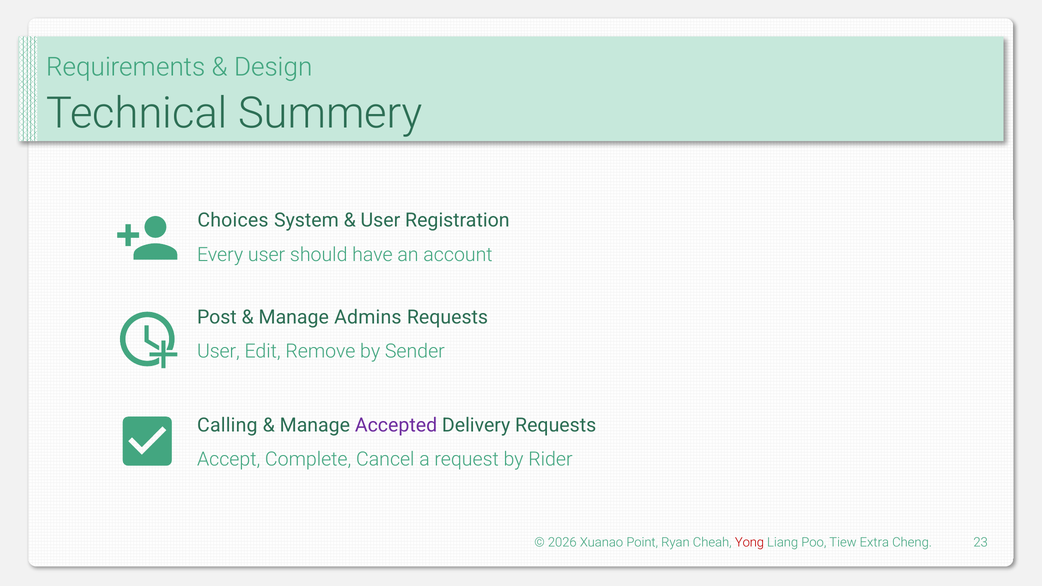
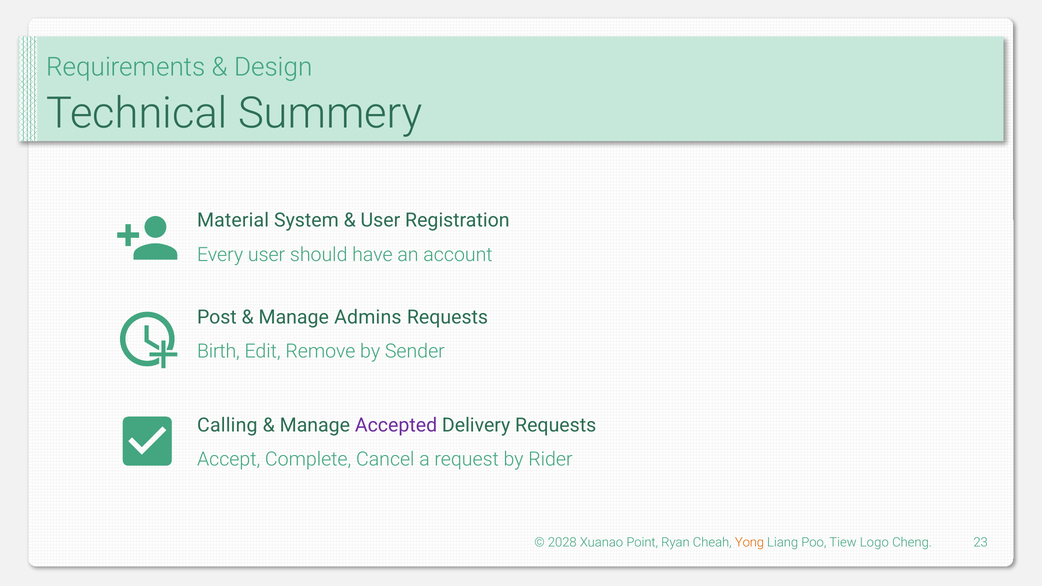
Choices: Choices -> Material
User at (218, 351): User -> Birth
2026: 2026 -> 2028
Yong colour: red -> orange
Extra: Extra -> Logo
